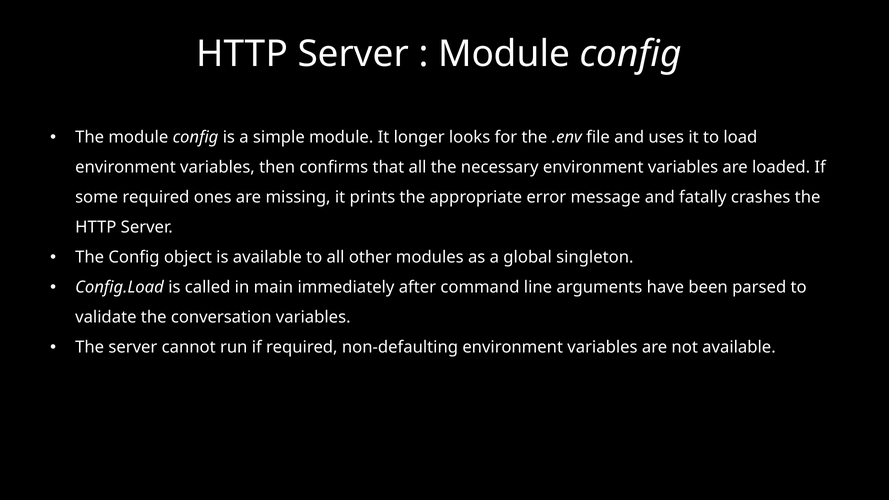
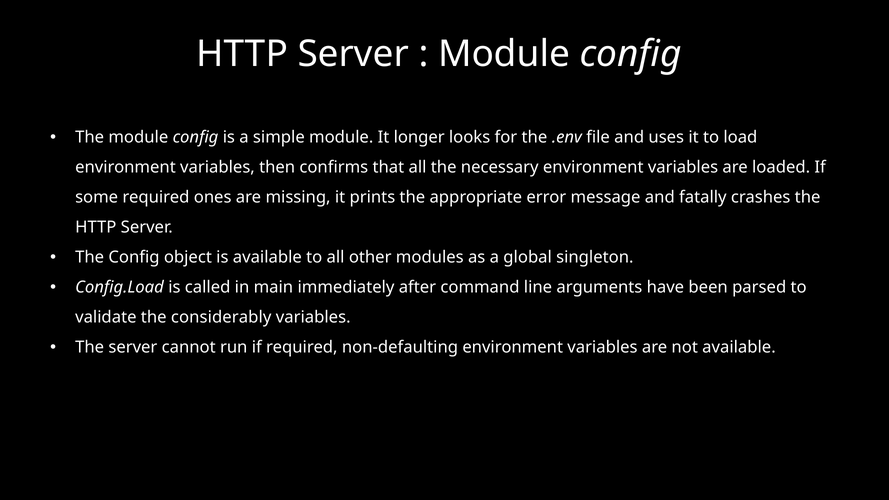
conversation: conversation -> considerably
